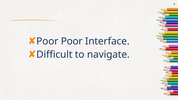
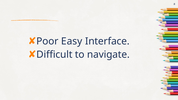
Poor Poor: Poor -> Easy
